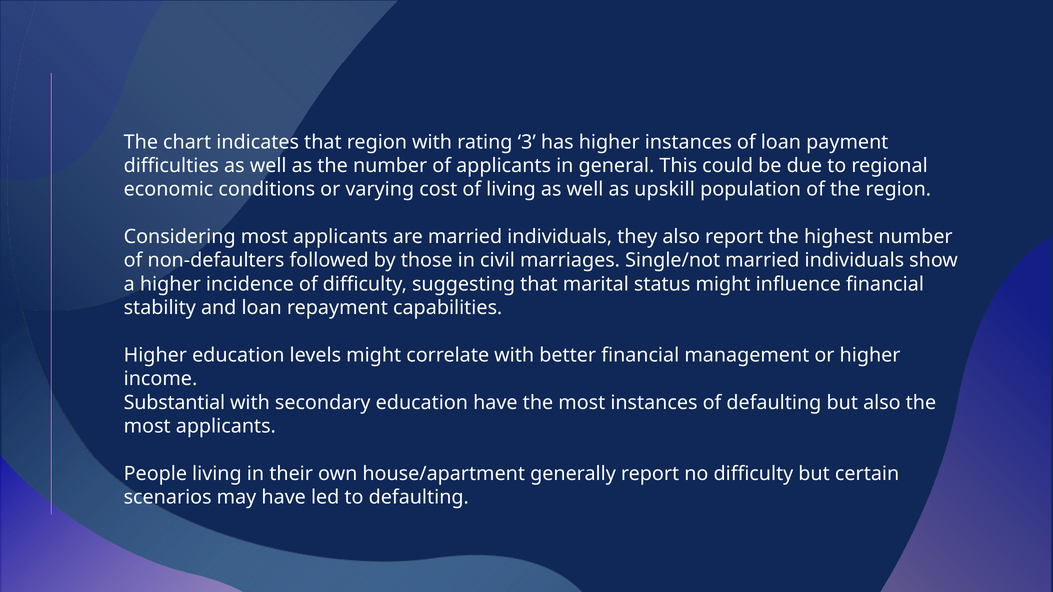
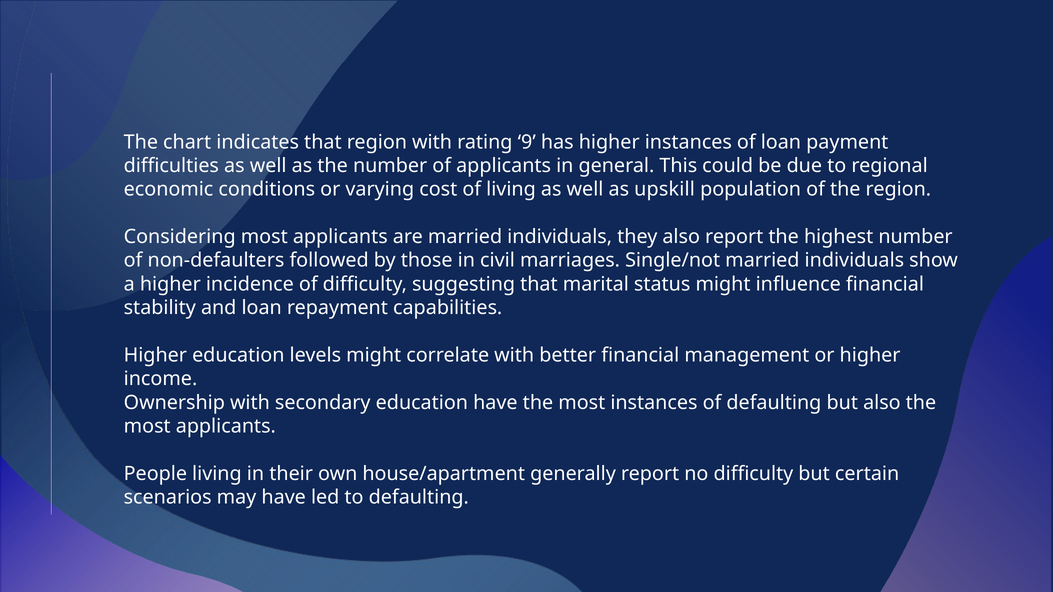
3: 3 -> 9
Substantial: Substantial -> Ownership
